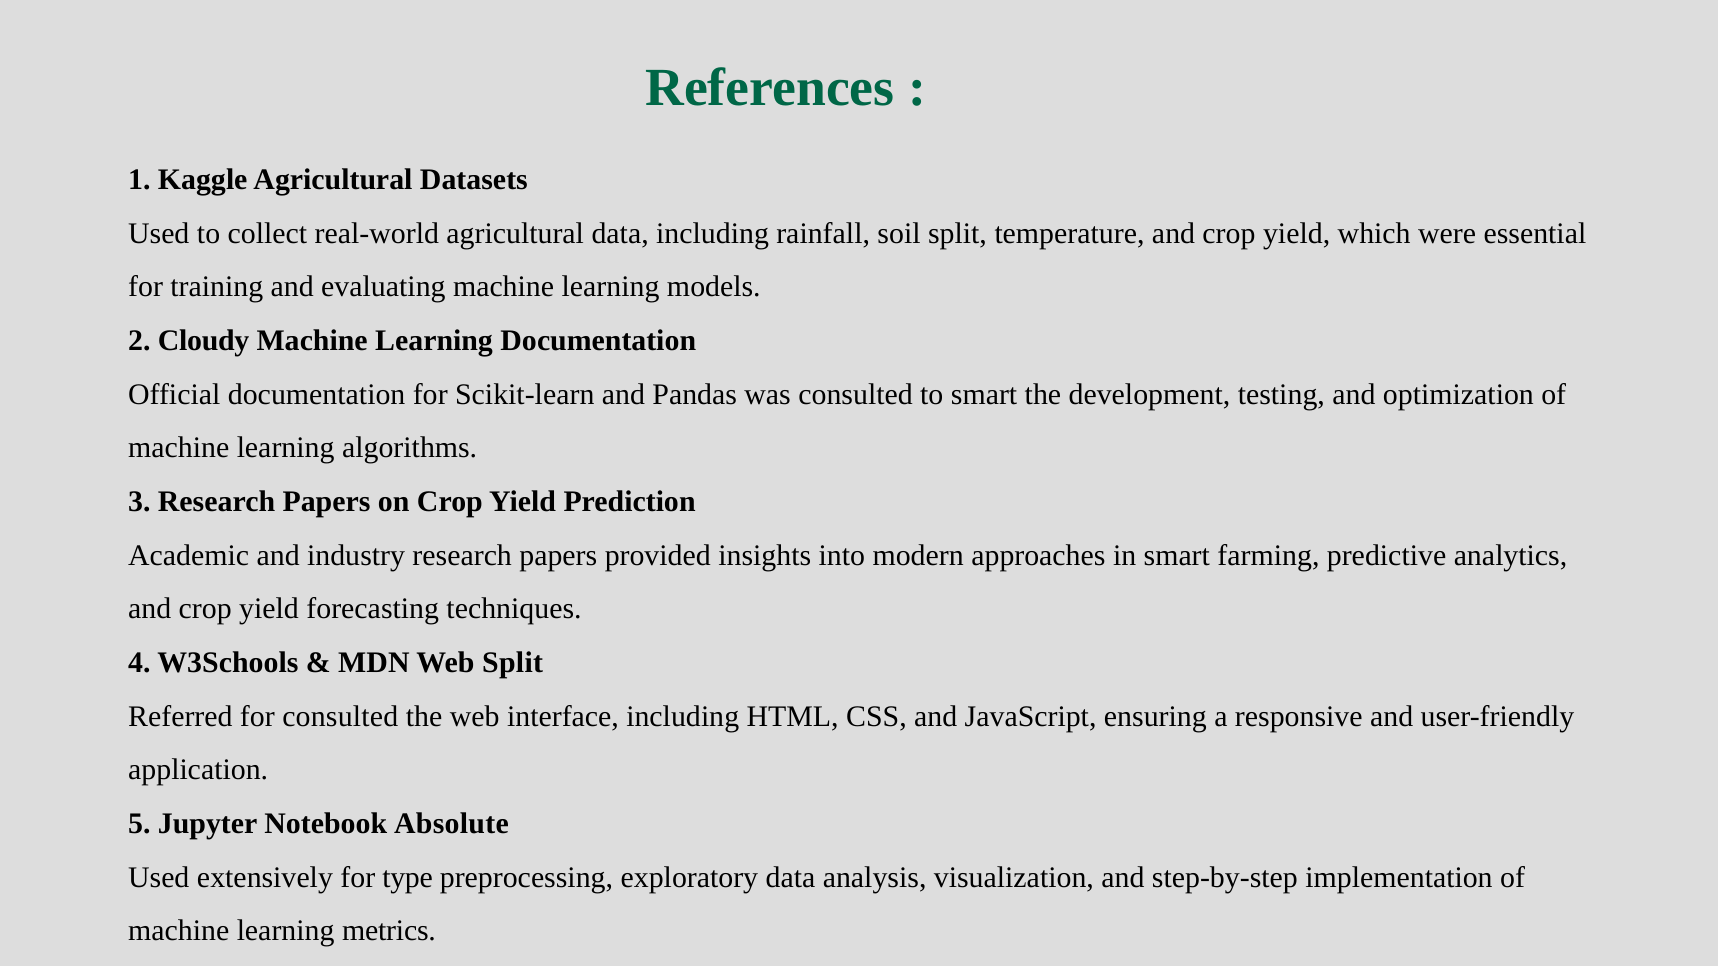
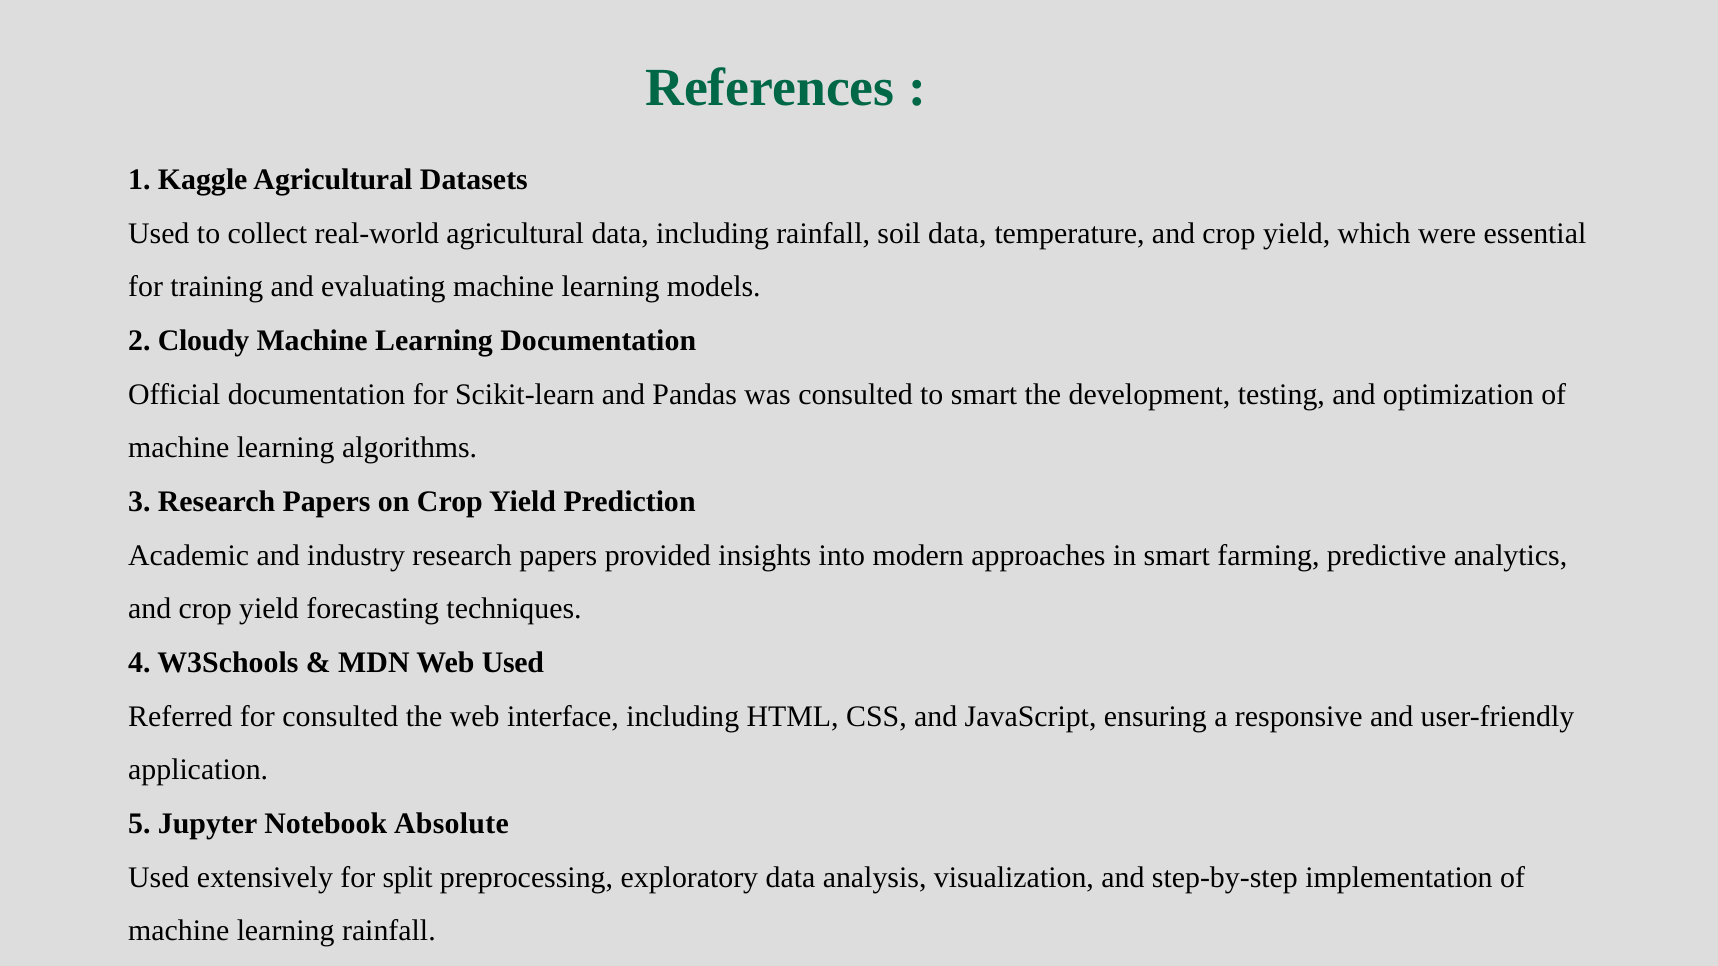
soil split: split -> data
Web Split: Split -> Used
type: type -> split
learning metrics: metrics -> rainfall
